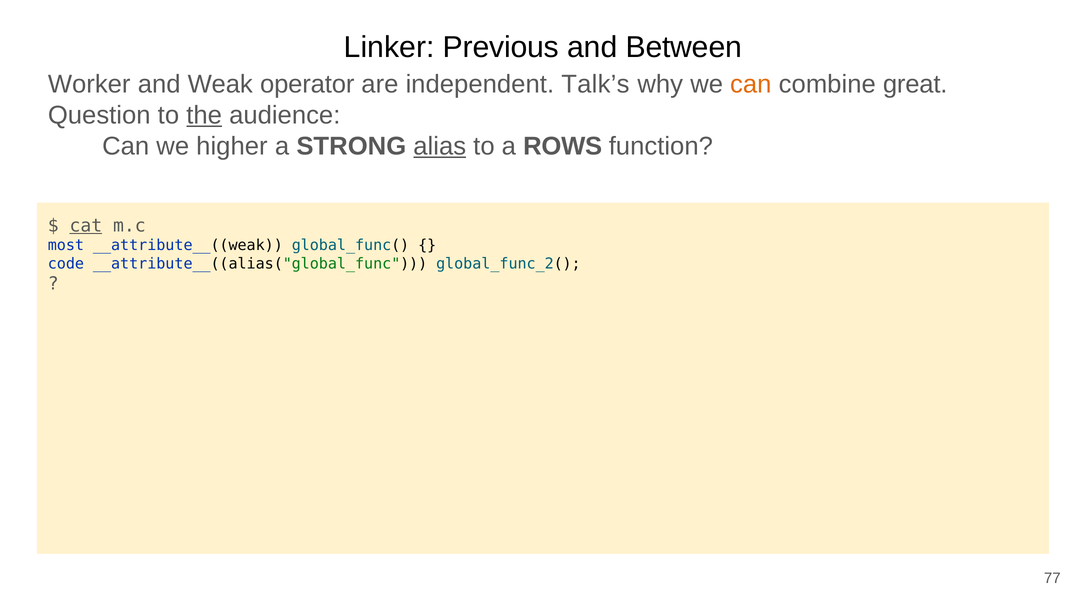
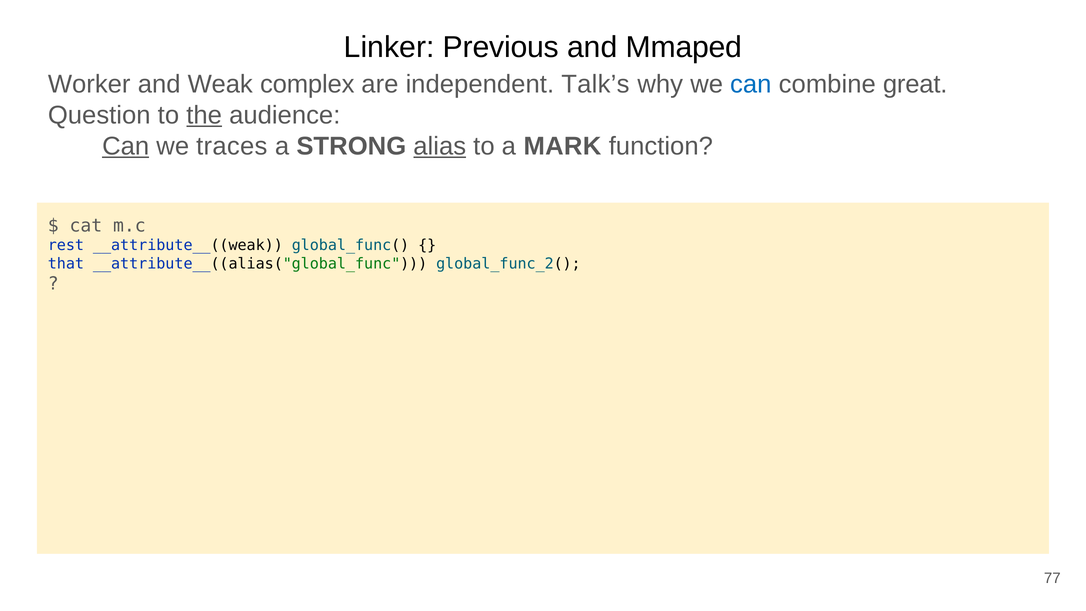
Between: Between -> Mmaped
operator: operator -> complex
can at (751, 84) colour: orange -> blue
Can at (126, 146) underline: none -> present
higher: higher -> traces
ROWS: ROWS -> MARK
cat underline: present -> none
most: most -> rest
code: code -> that
